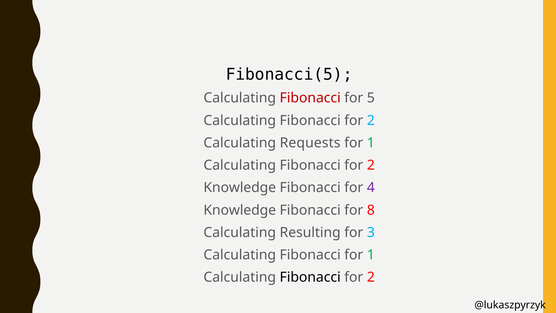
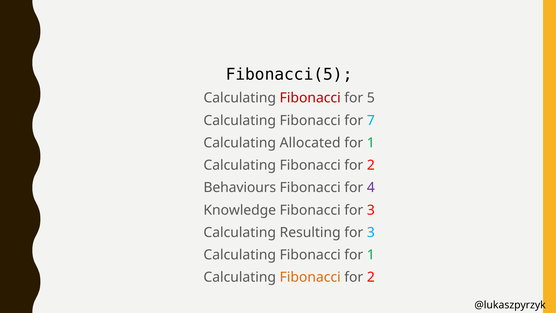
2 at (371, 120): 2 -> 7
Requests: Requests -> Allocated
Knowledge at (240, 188): Knowledge -> Behaviours
Fibonacci for 8: 8 -> 3
Fibonacci at (310, 277) colour: black -> orange
